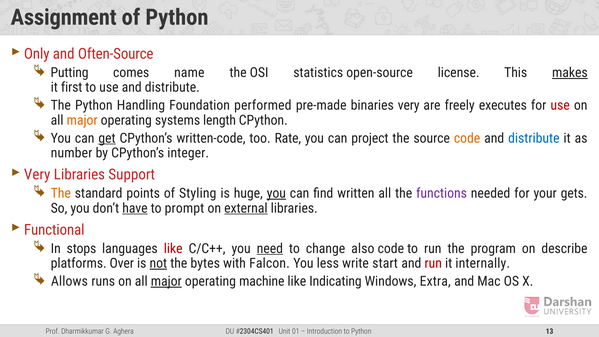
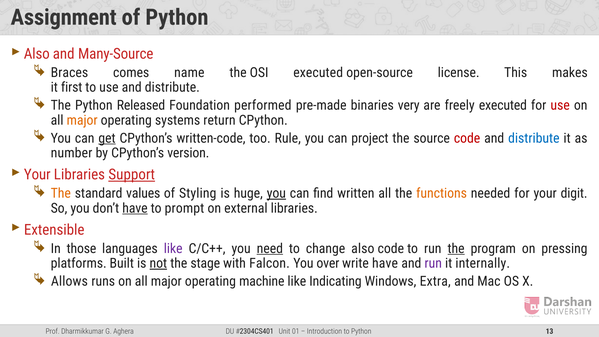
Only at (37, 54): Only -> Also
Often-Source: Often-Source -> Many-Source
Putting: Putting -> Braces
OSI statistics: statistics -> executed
makes underline: present -> none
Handling: Handling -> Released
freely executes: executes -> executed
length: length -> return
Rate: Rate -> Rule
code at (467, 138) colour: orange -> red
integer: integer -> version
Very at (37, 175): Very -> Your
Support underline: none -> present
points: points -> values
functions colour: purple -> orange
gets: gets -> digit
external underline: present -> none
Functional: Functional -> Extensible
stops: stops -> those
like at (173, 248) colour: red -> purple
the at (456, 248) underline: none -> present
describe: describe -> pressing
Over: Over -> Built
bytes: bytes -> stage
less: less -> over
write start: start -> have
run at (433, 263) colour: red -> purple
major at (166, 281) underline: present -> none
